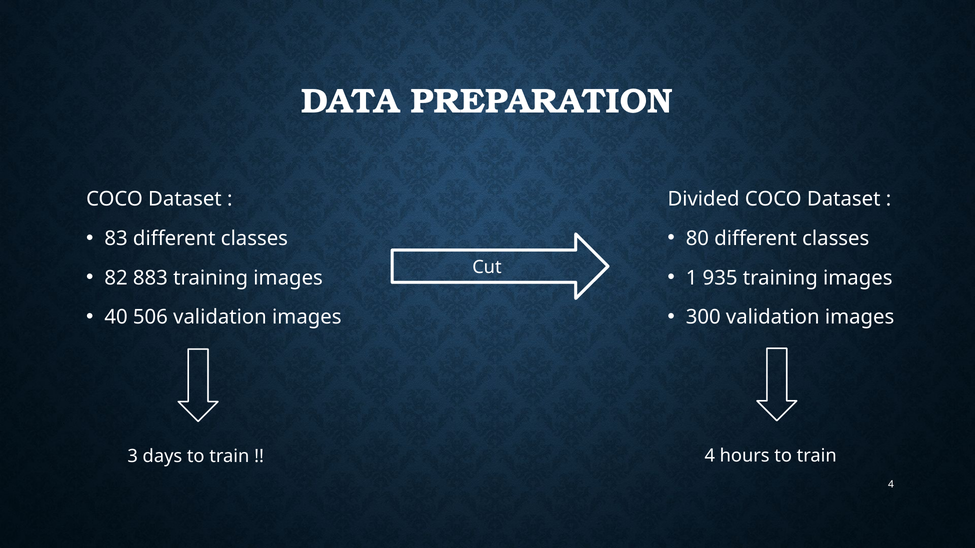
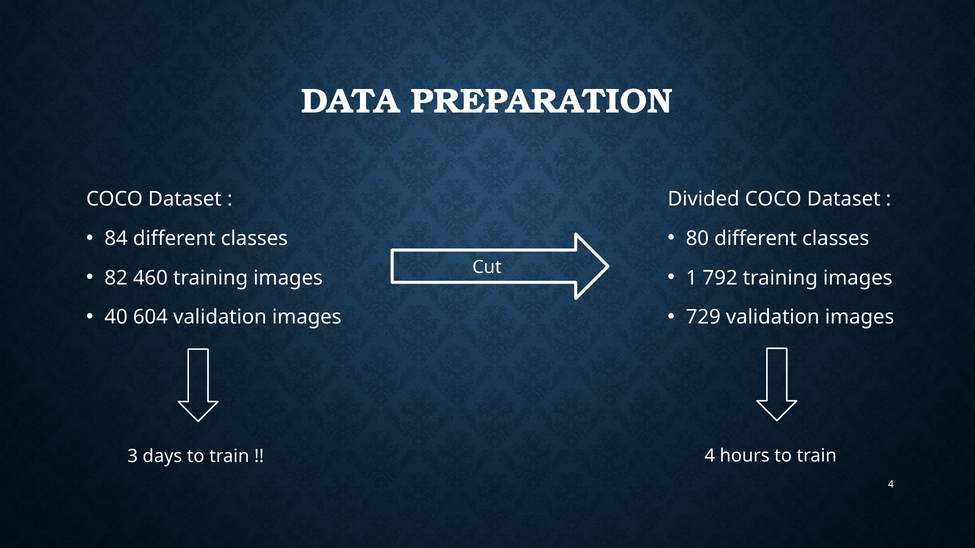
83: 83 -> 84
883: 883 -> 460
935: 935 -> 792
506: 506 -> 604
300: 300 -> 729
